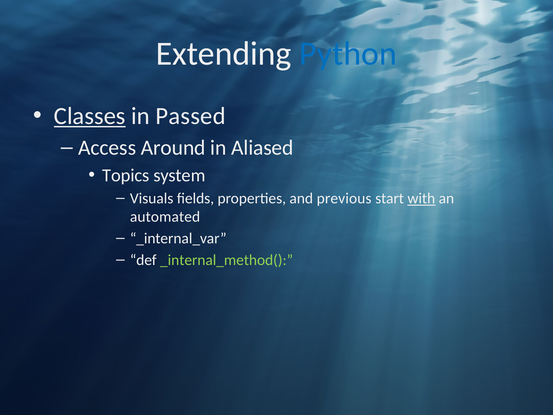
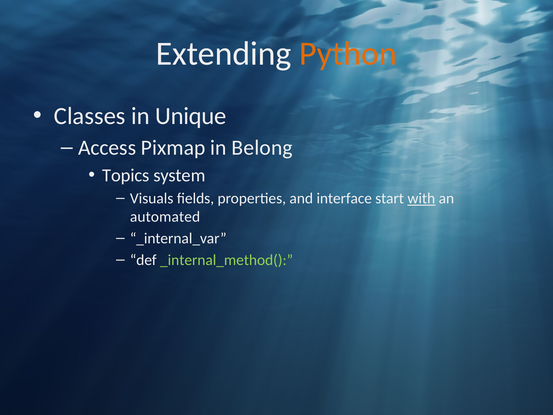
Python colour: blue -> orange
Classes underline: present -> none
Passed: Passed -> Unique
Around: Around -> Pixmap
Aliased: Aliased -> Belong
previous: previous -> interface
